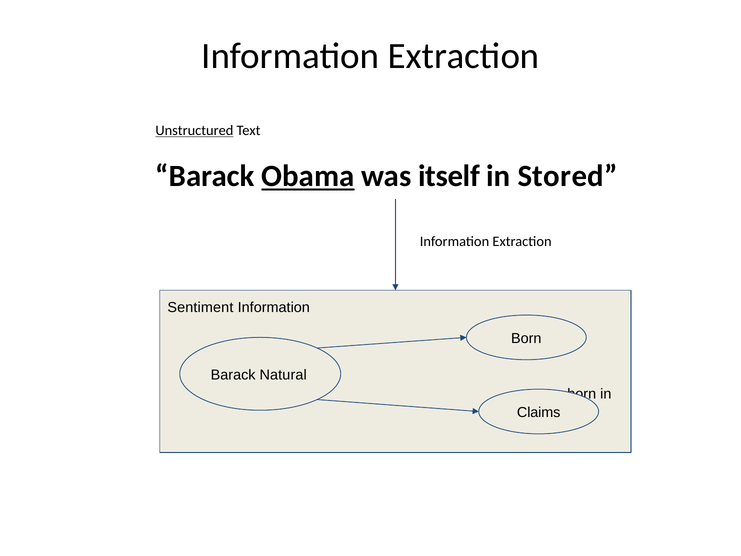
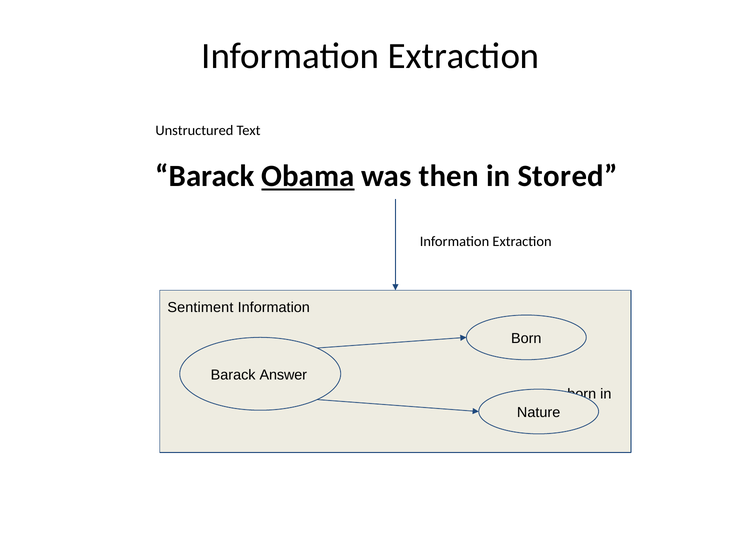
Unstructured underline: present -> none
itself: itself -> then
Natural: Natural -> Answer
Claims: Claims -> Nature
